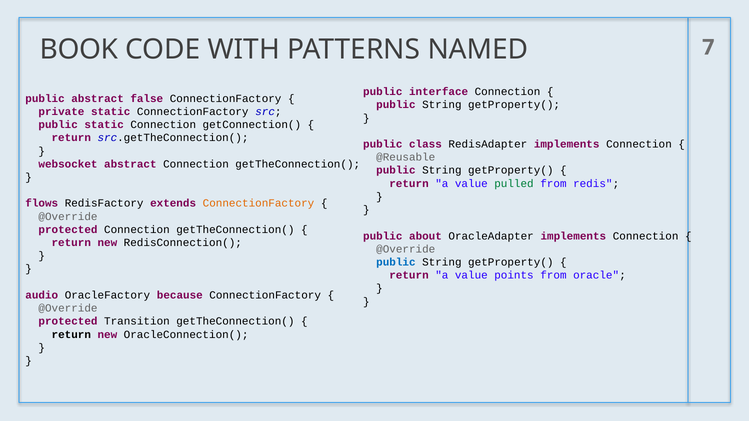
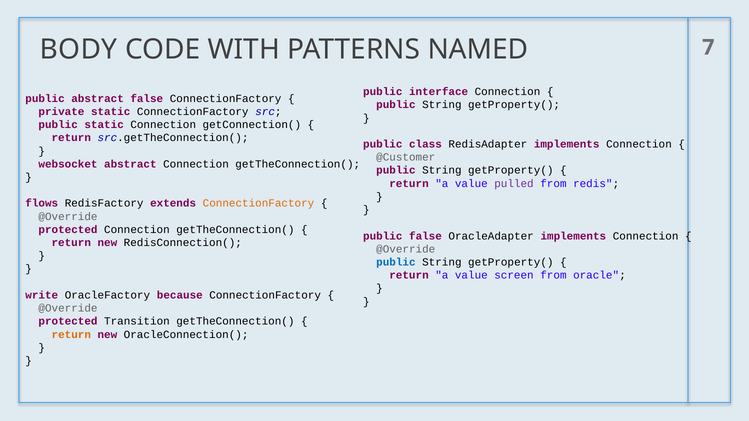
BOOK: BOOK -> BODY
@Reusable: @Reusable -> @Customer
pulled colour: green -> purple
public about: about -> false
points: points -> screen
audio: audio -> write
return at (71, 335) colour: black -> orange
